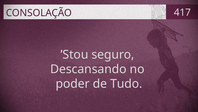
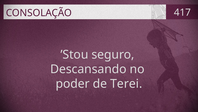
Tudo: Tudo -> Terei
